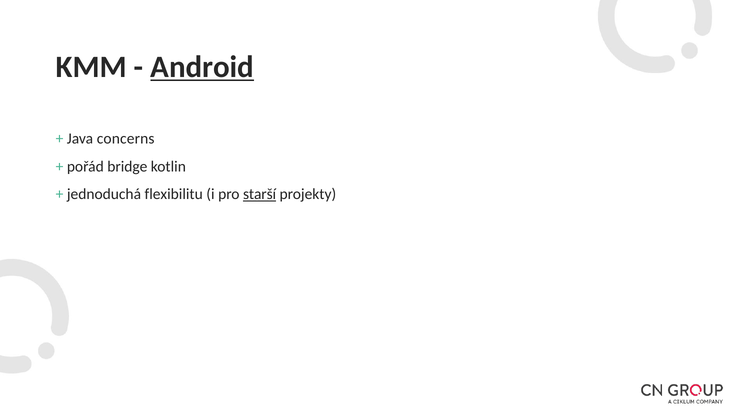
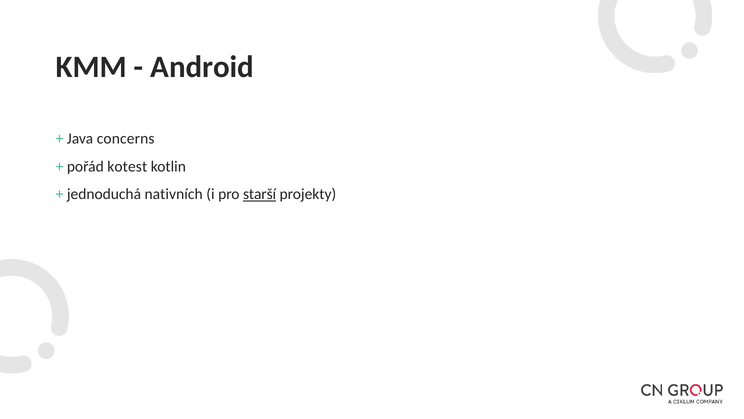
Android underline: present -> none
bridge: bridge -> kotest
flexibilitu: flexibilitu -> nativních
